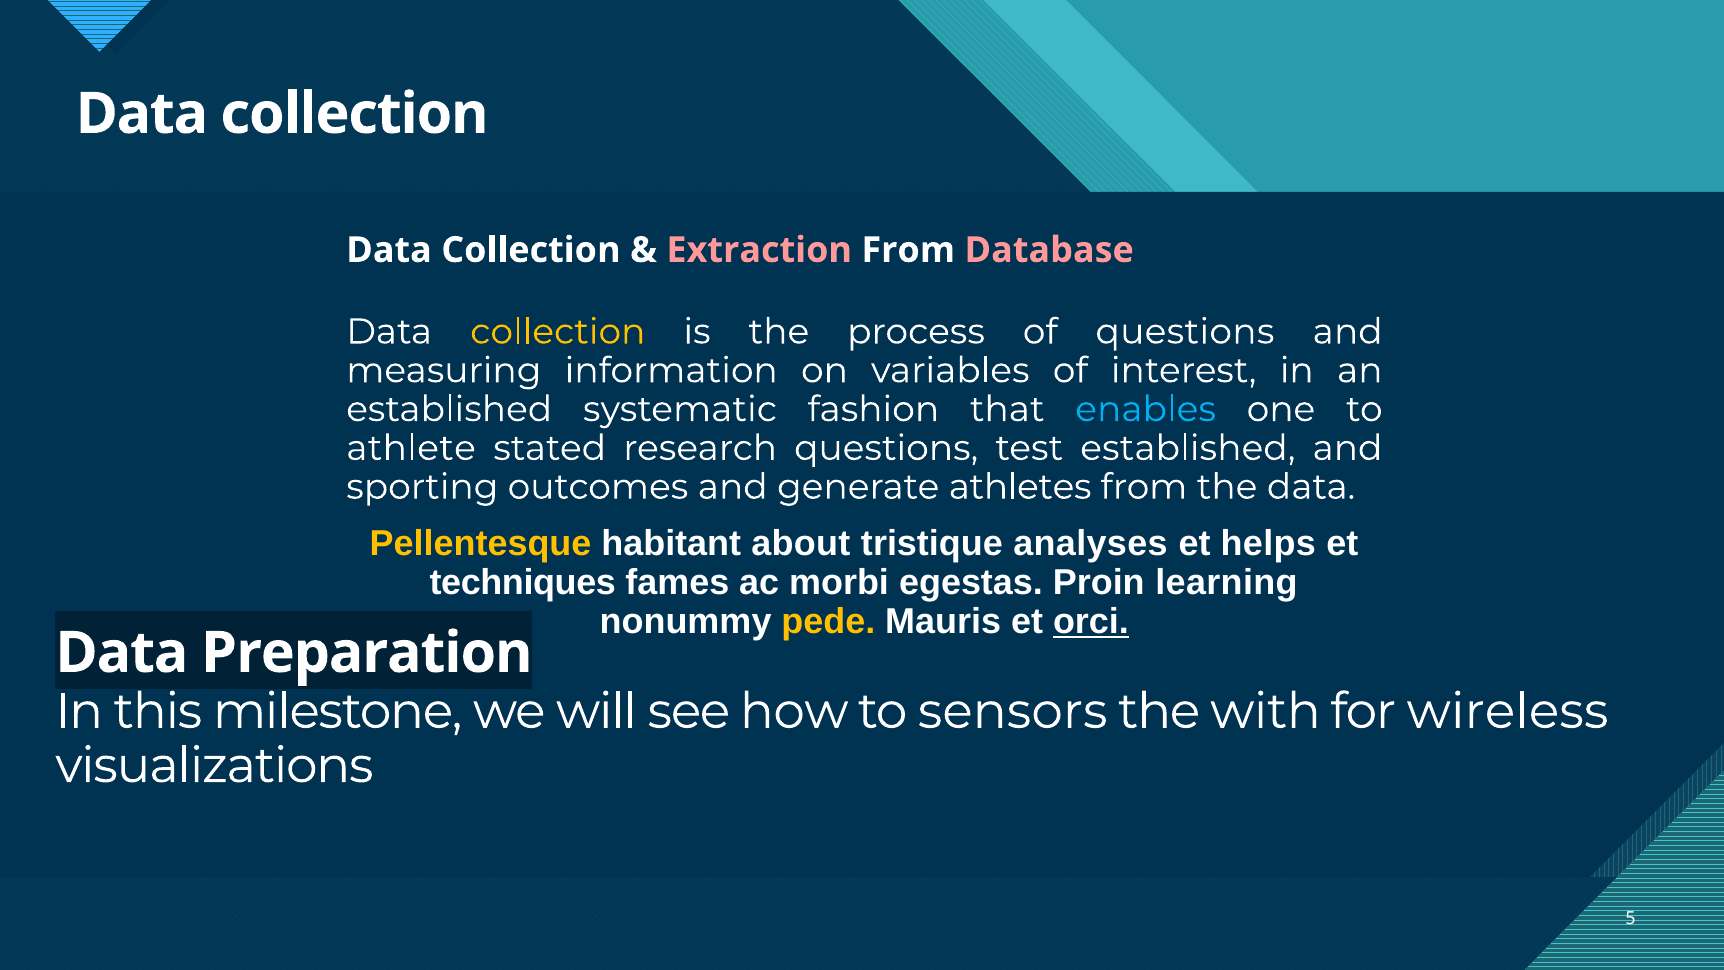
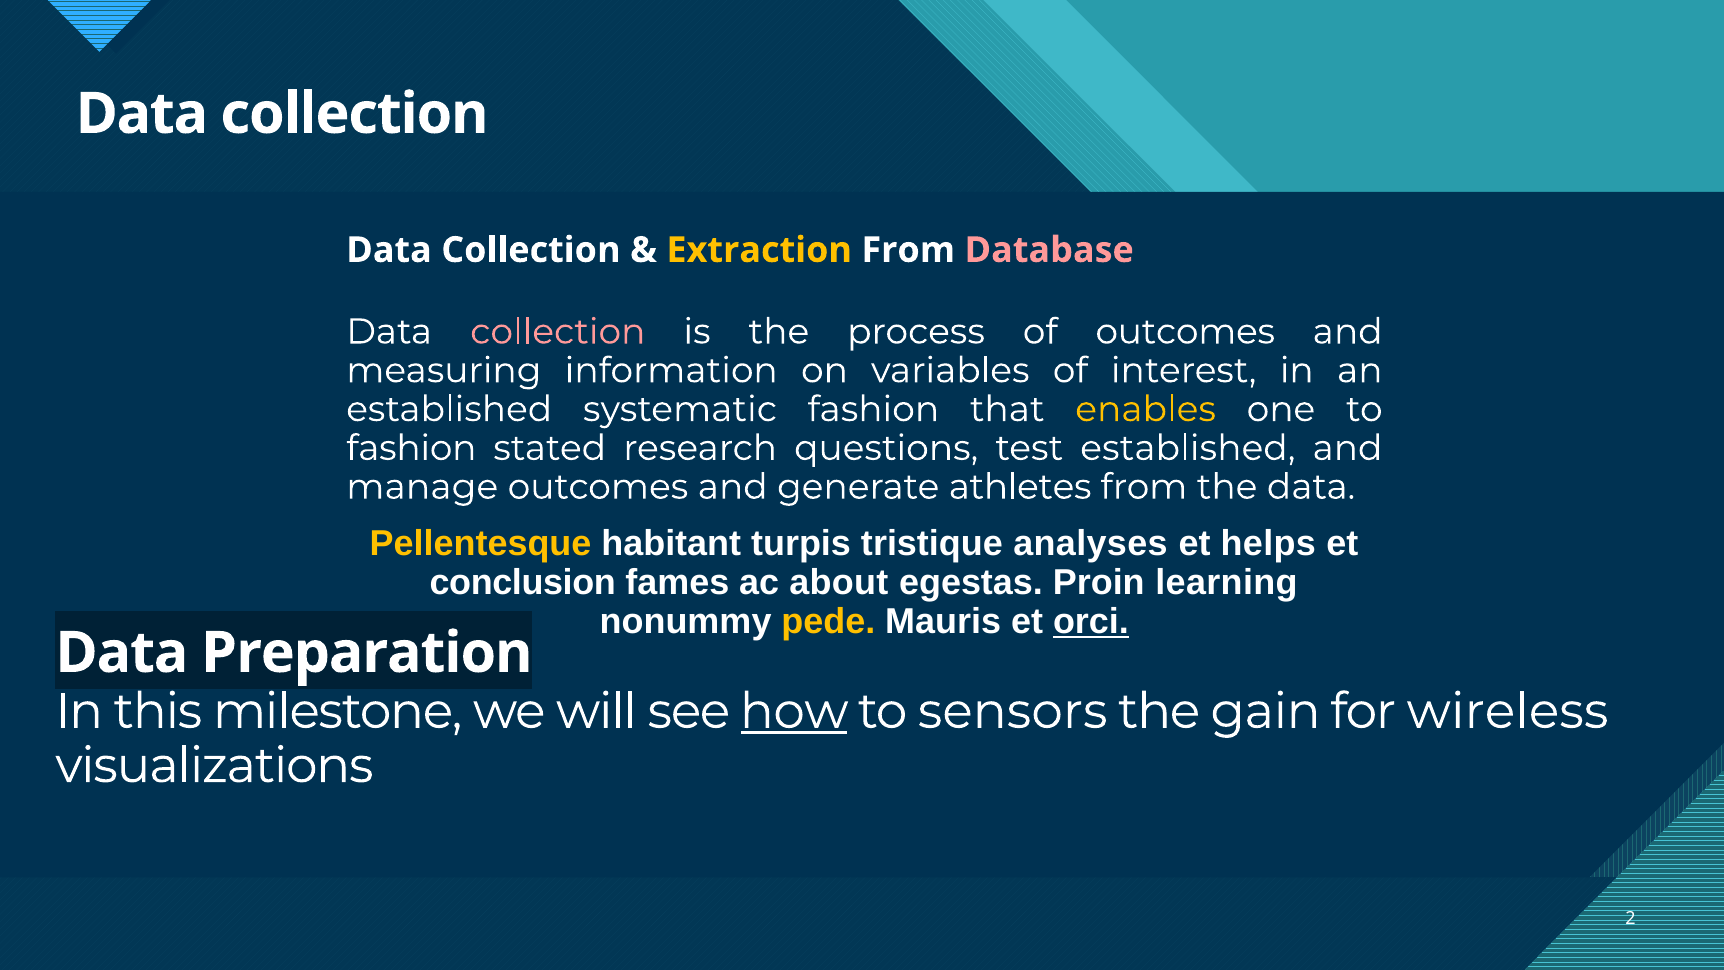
Extraction colour: pink -> yellow
collection at (558, 332) colour: yellow -> pink
of questions: questions -> outcomes
enables colour: light blue -> yellow
athlete at (411, 448): athlete -> fashion
sporting: sporting -> manage
about: about -> turpis
techniques: techniques -> conclusion
morbi: morbi -> about
how underline: none -> present
with: with -> gain
5: 5 -> 2
